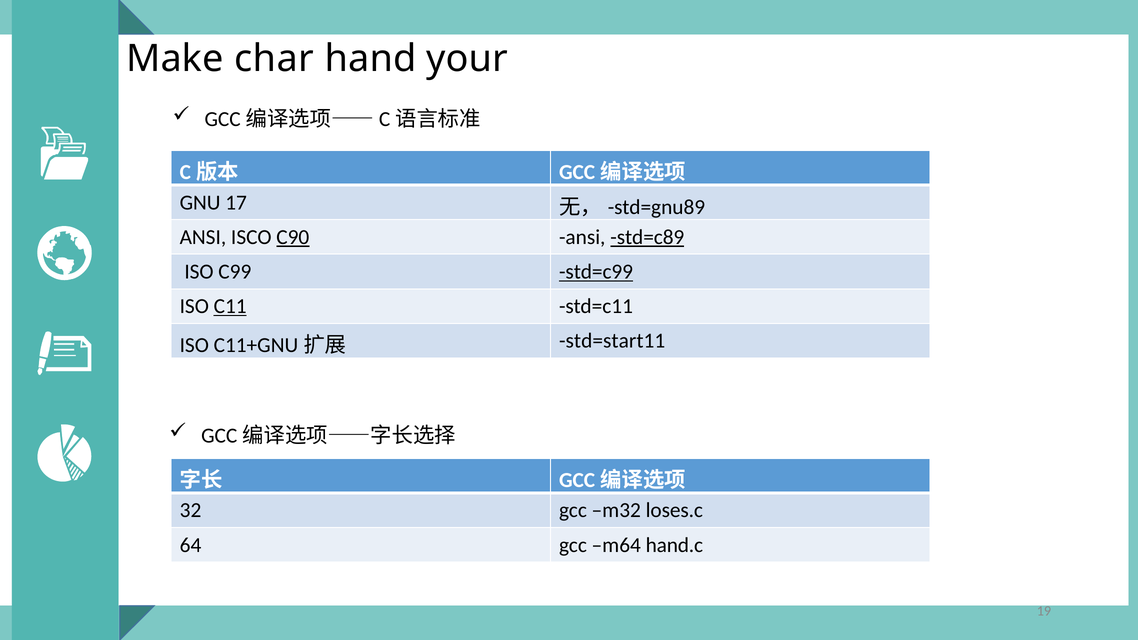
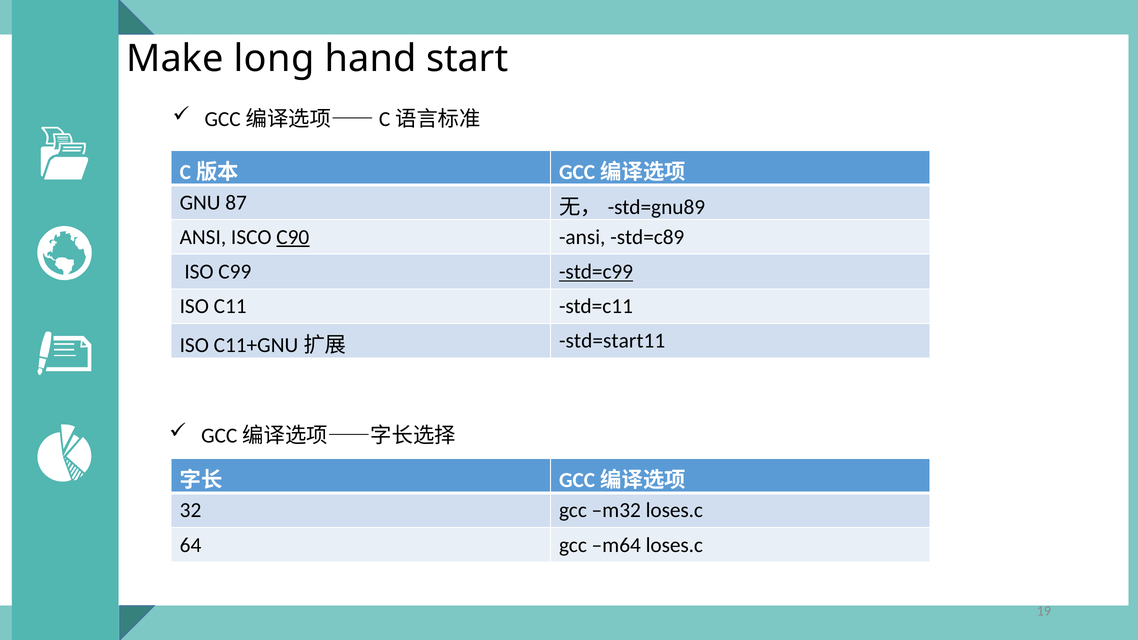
char: char -> long
your: your -> start
17: 17 -> 87
std=c89 underline: present -> none
C11 underline: present -> none
m64 hand.c: hand.c -> loses.c
